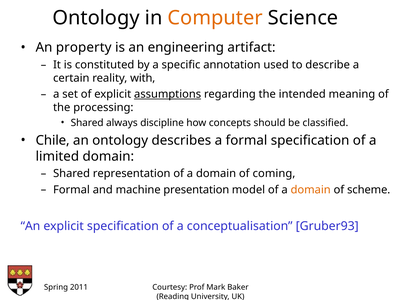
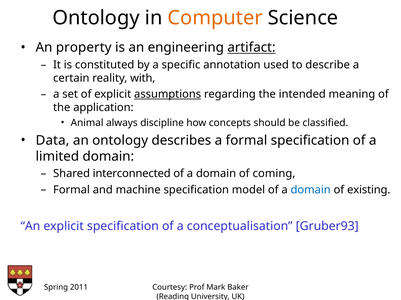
artifact underline: none -> present
processing: processing -> application
Shared at (87, 123): Shared -> Animal
Chile: Chile -> Data
representation: representation -> interconnected
machine presentation: presentation -> specification
domain at (311, 190) colour: orange -> blue
scheme: scheme -> existing
